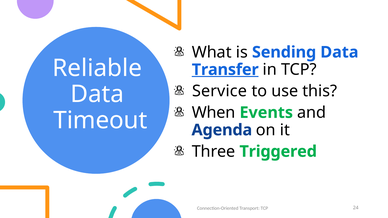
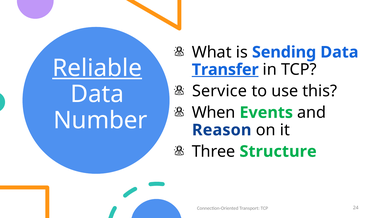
Reliable underline: none -> present
Timeout: Timeout -> Number
Agenda: Agenda -> Reason
Triggered: Triggered -> Structure
